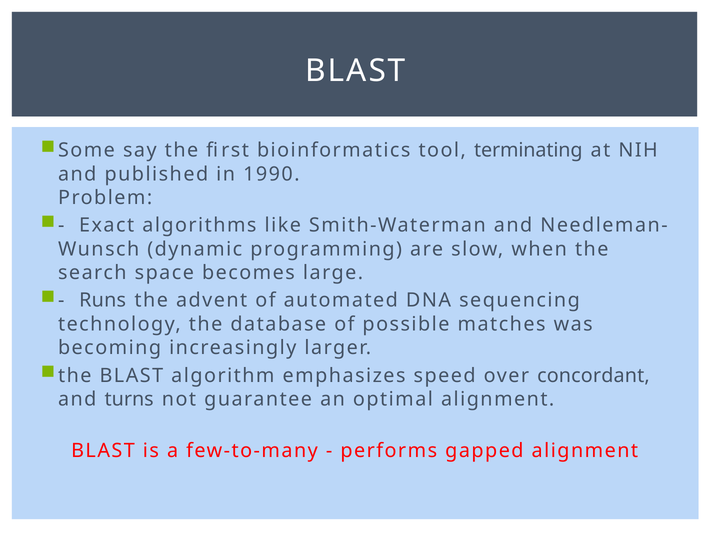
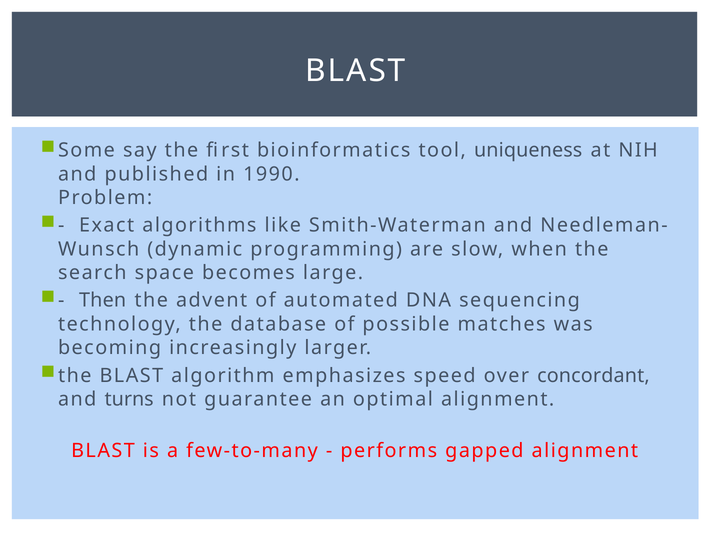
terminating: terminating -> uniqueness
Runs: Runs -> Then
